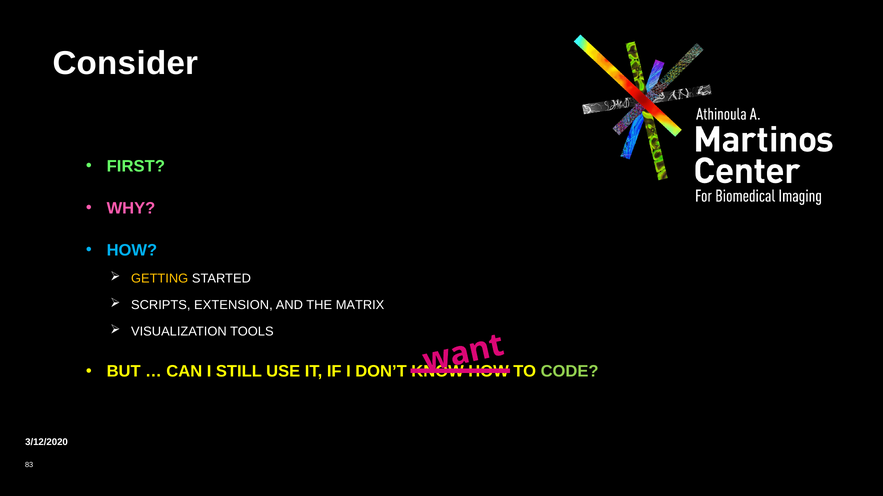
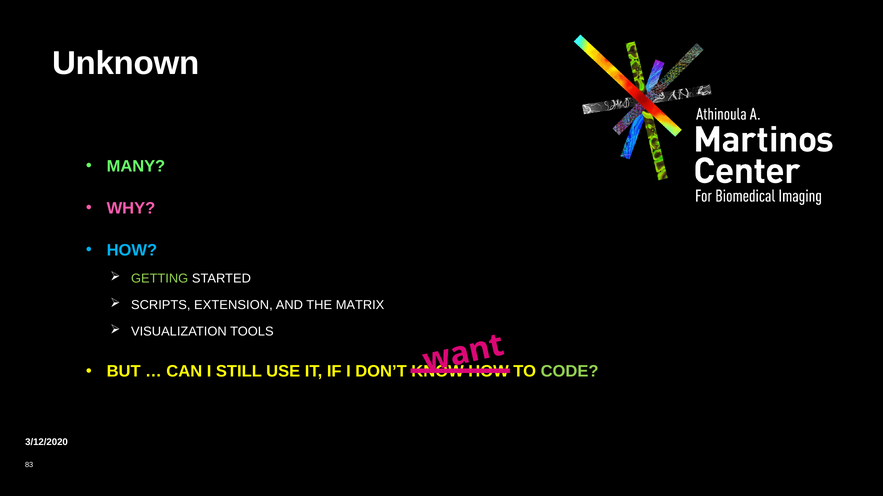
Consider: Consider -> Unknown
FIRST: FIRST -> MANY
GETTING colour: yellow -> light green
